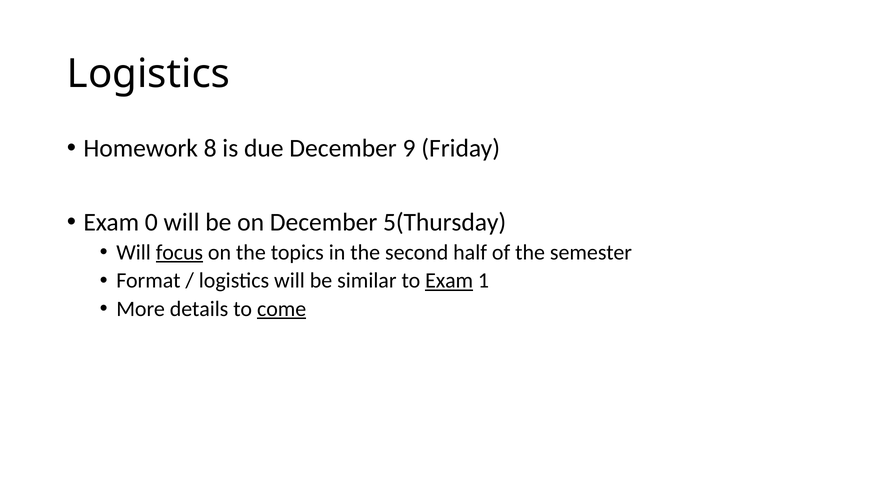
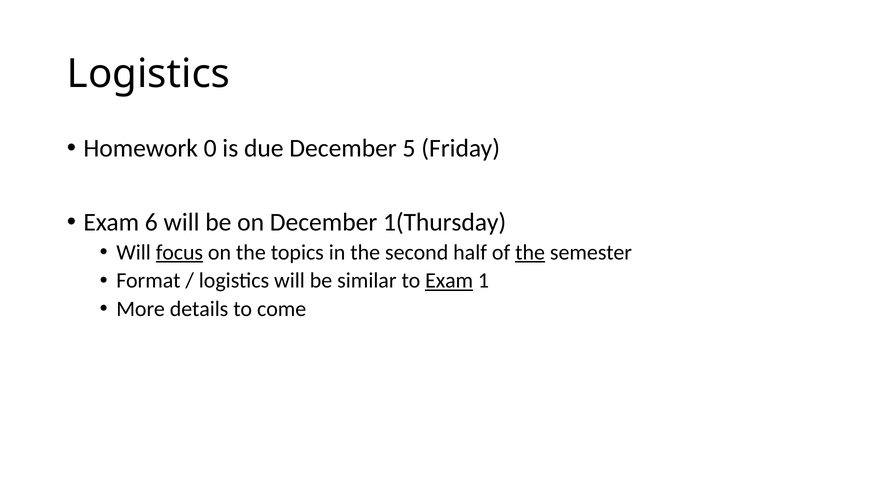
8: 8 -> 0
9: 9 -> 5
0: 0 -> 6
5(Thursday: 5(Thursday -> 1(Thursday
the at (530, 252) underline: none -> present
come underline: present -> none
